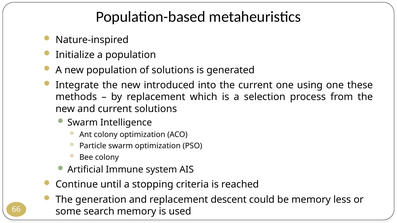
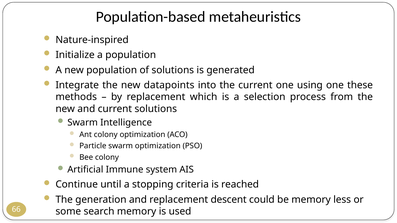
introduced: introduced -> datapoints
